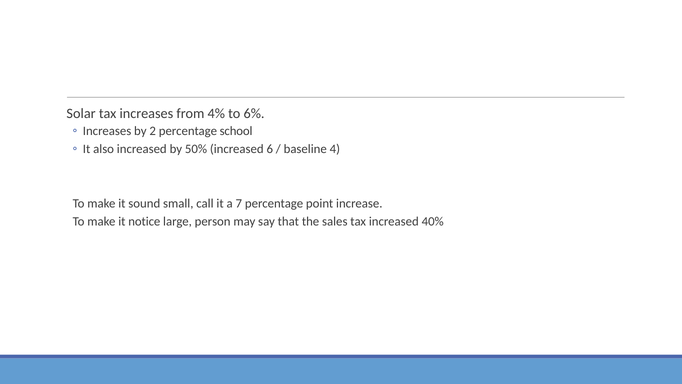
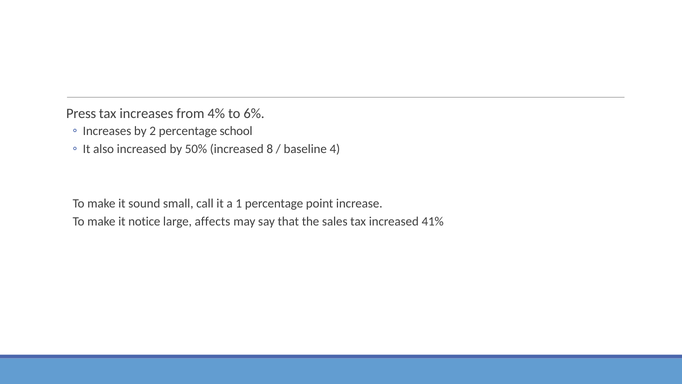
Solar: Solar -> Press
6: 6 -> 8
7: 7 -> 1
person: person -> affects
40%: 40% -> 41%
